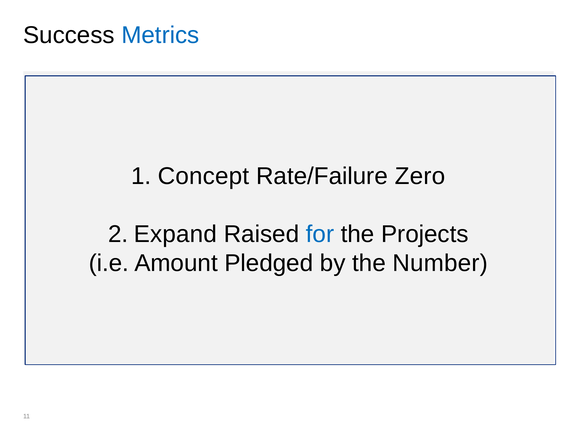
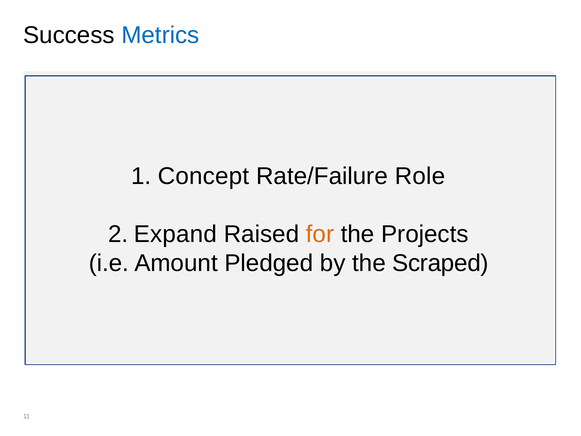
Zero: Zero -> Role
for colour: blue -> orange
Number: Number -> Scraped
